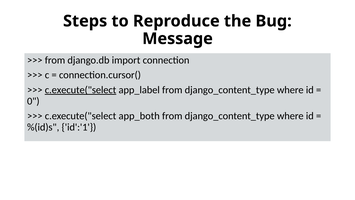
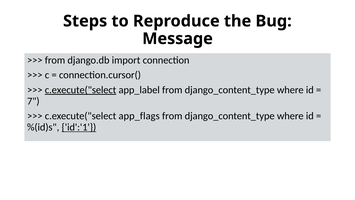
0: 0 -> 7
app_both: app_both -> app_flags
id':'1 underline: none -> present
